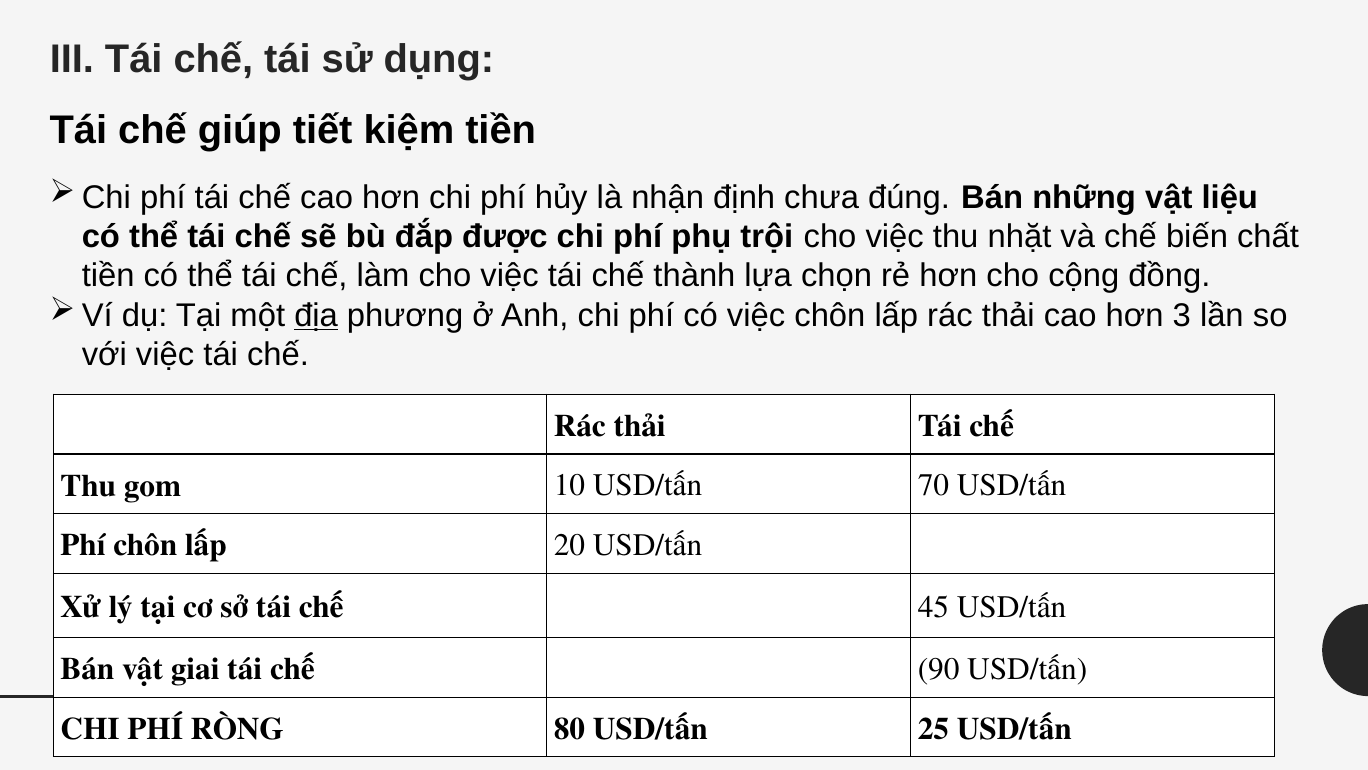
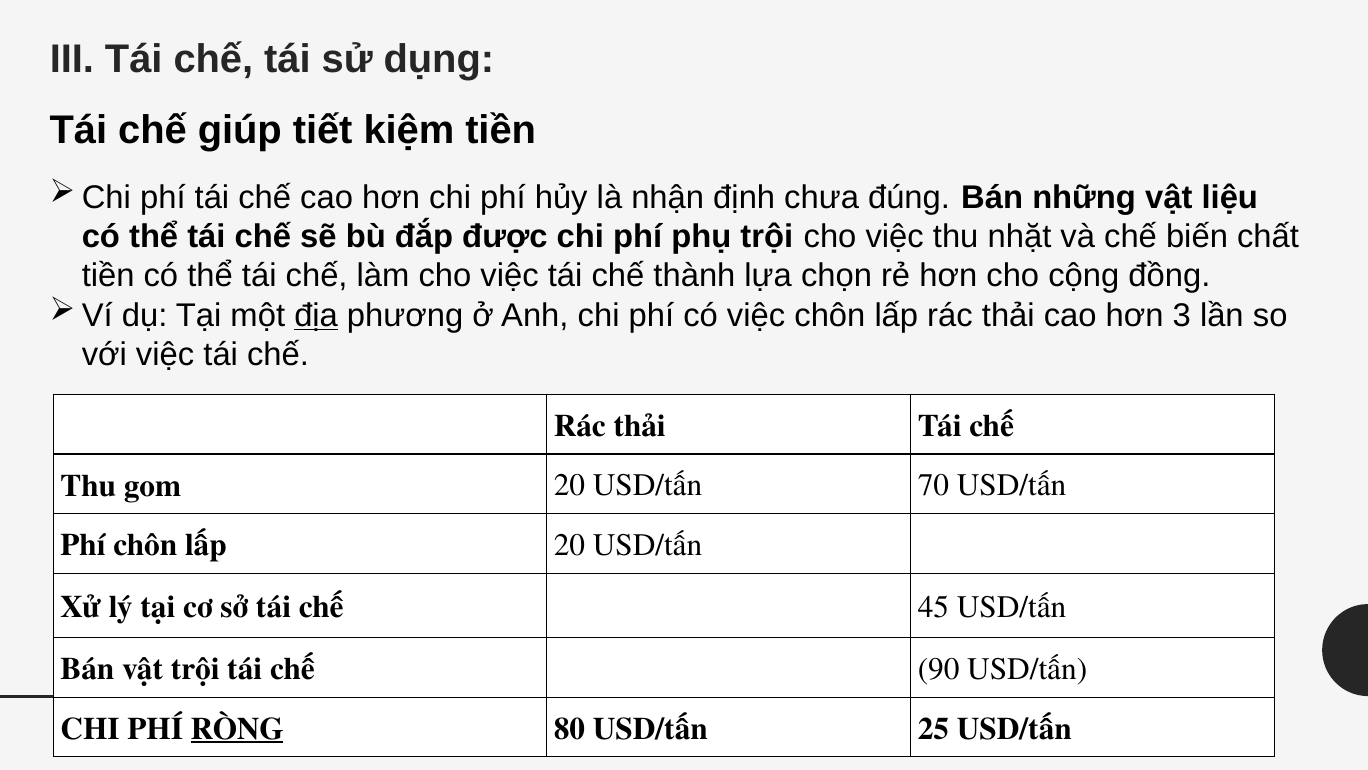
gom 10: 10 -> 20
vật giai: giai -> trội
RÒNG underline: none -> present
